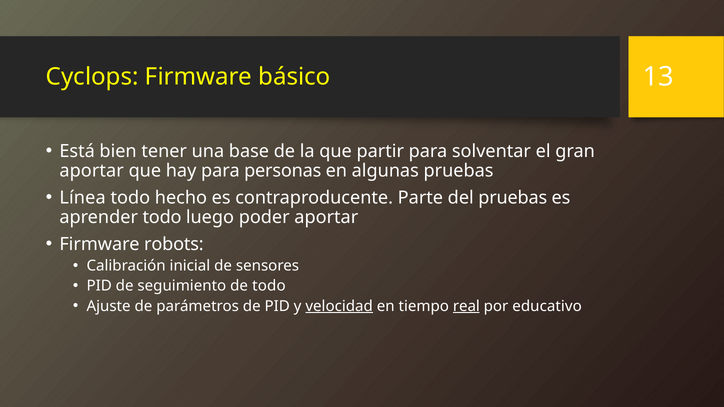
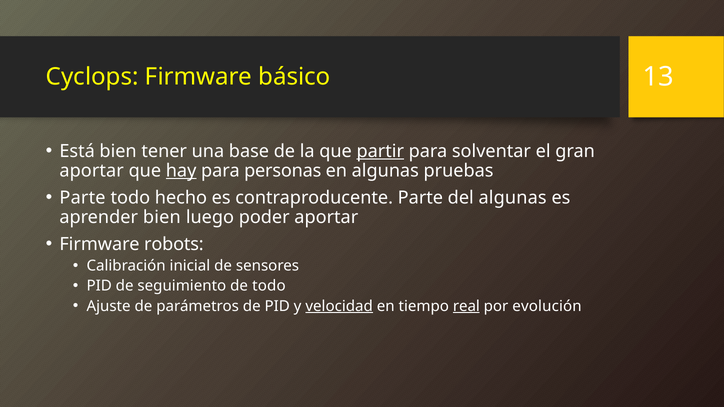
partir underline: none -> present
hay underline: none -> present
Línea at (83, 198): Línea -> Parte
del pruebas: pruebas -> algunas
aprender todo: todo -> bien
educativo: educativo -> evolución
